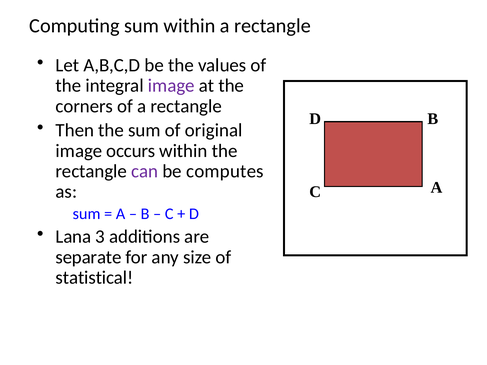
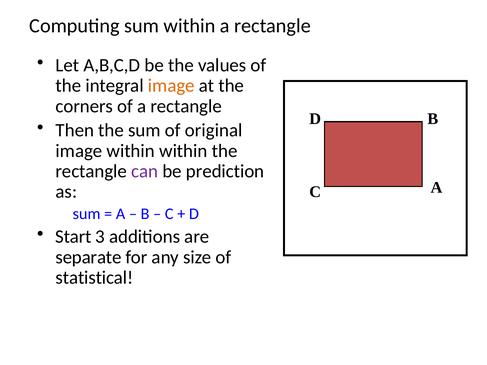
image at (171, 86) colour: purple -> orange
image occurs: occurs -> within
computes: computes -> prediction
Lana: Lana -> Start
